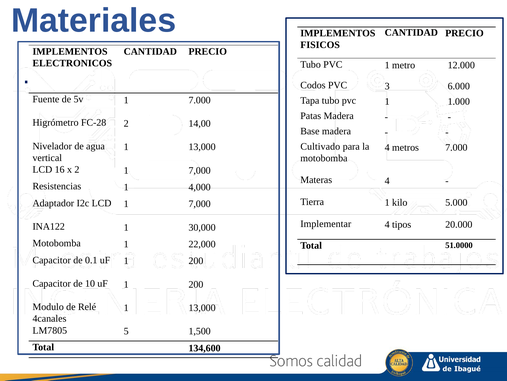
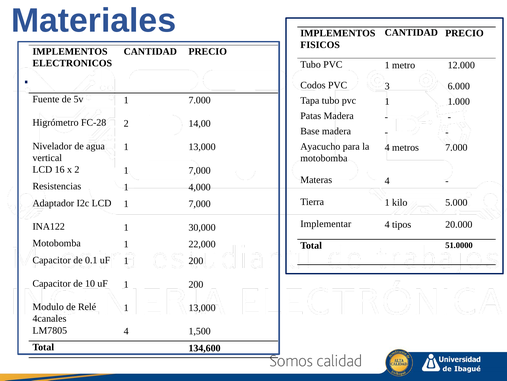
Cultivado: Cultivado -> Ayacucho
LM7805 5: 5 -> 4
